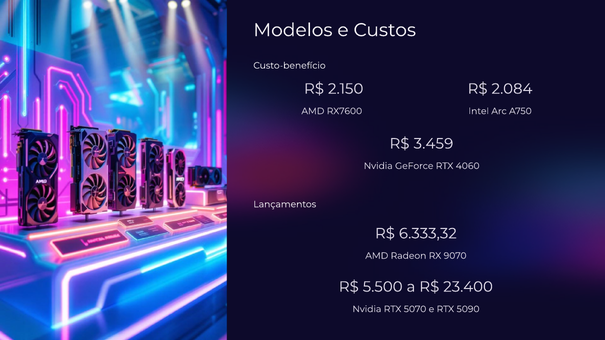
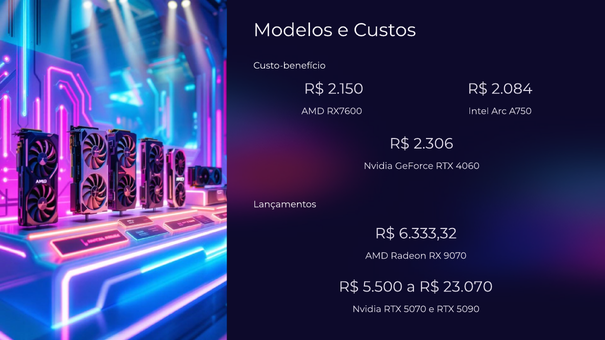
3.459: 3.459 -> 2.306
23.400: 23.400 -> 23.070
